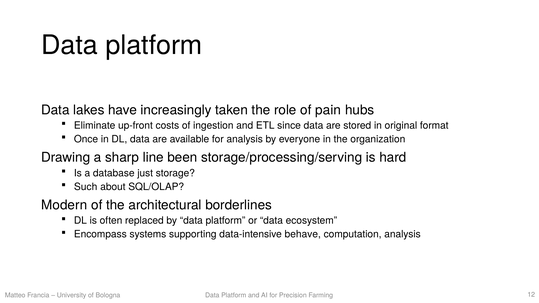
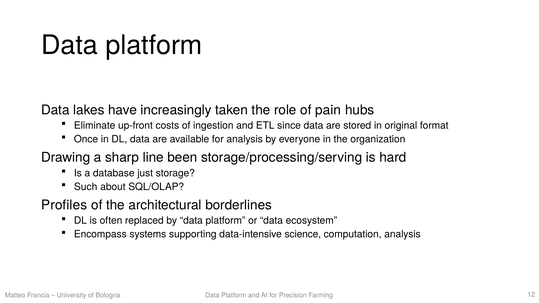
Modern: Modern -> Profiles
behave: behave -> science
